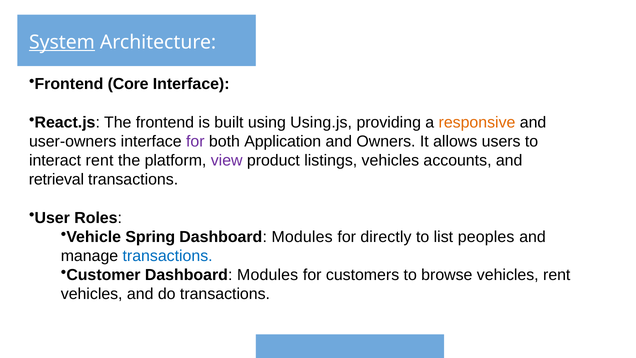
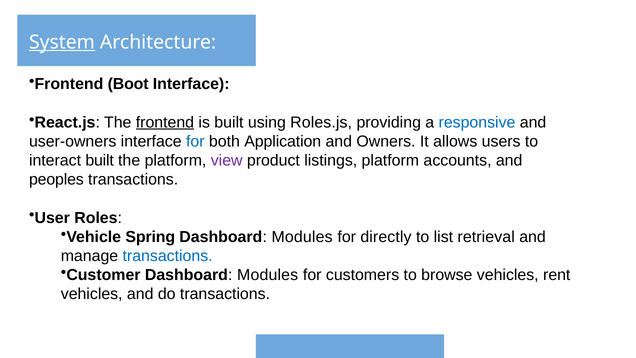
Core: Core -> Boot
frontend at (165, 122) underline: none -> present
Using.js: Using.js -> Roles.js
responsive colour: orange -> blue
for at (195, 141) colour: purple -> blue
interact rent: rent -> built
listings vehicles: vehicles -> platform
retrieval: retrieval -> peoples
peoples: peoples -> retrieval
